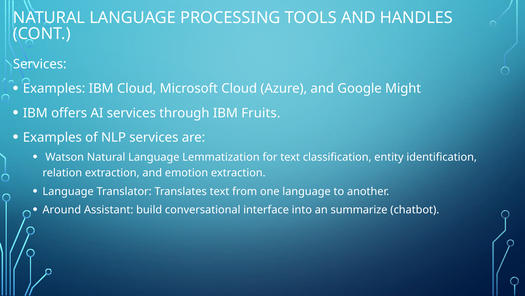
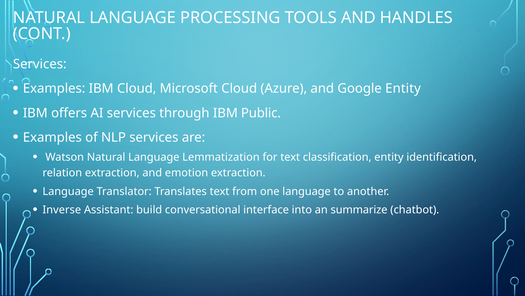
Google Might: Might -> Entity
Fruits: Fruits -> Public
Around: Around -> Inverse
